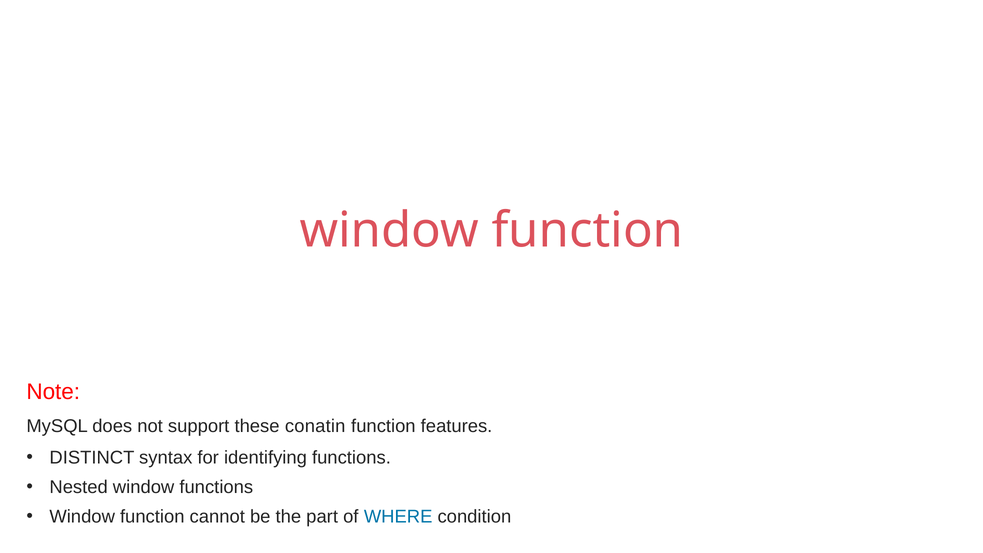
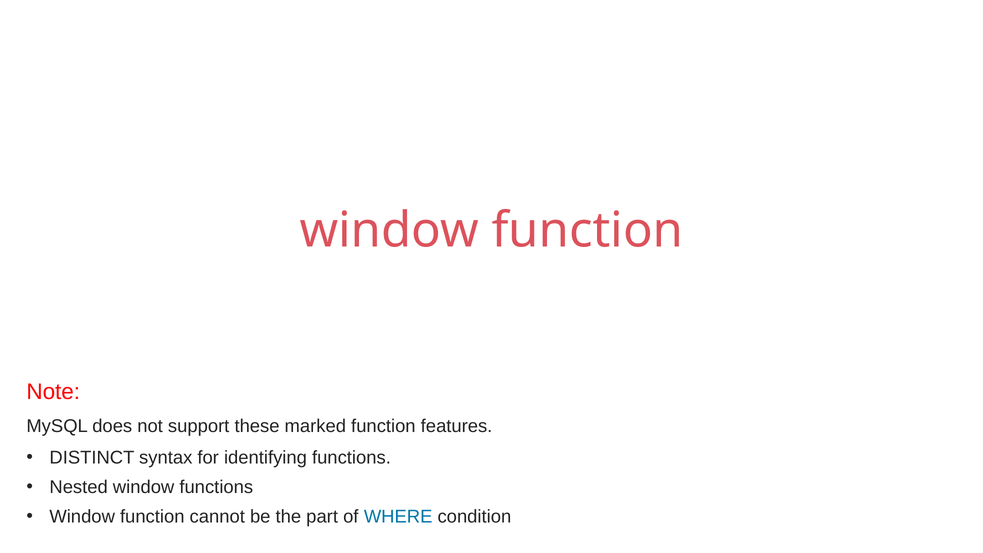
conatin: conatin -> marked
